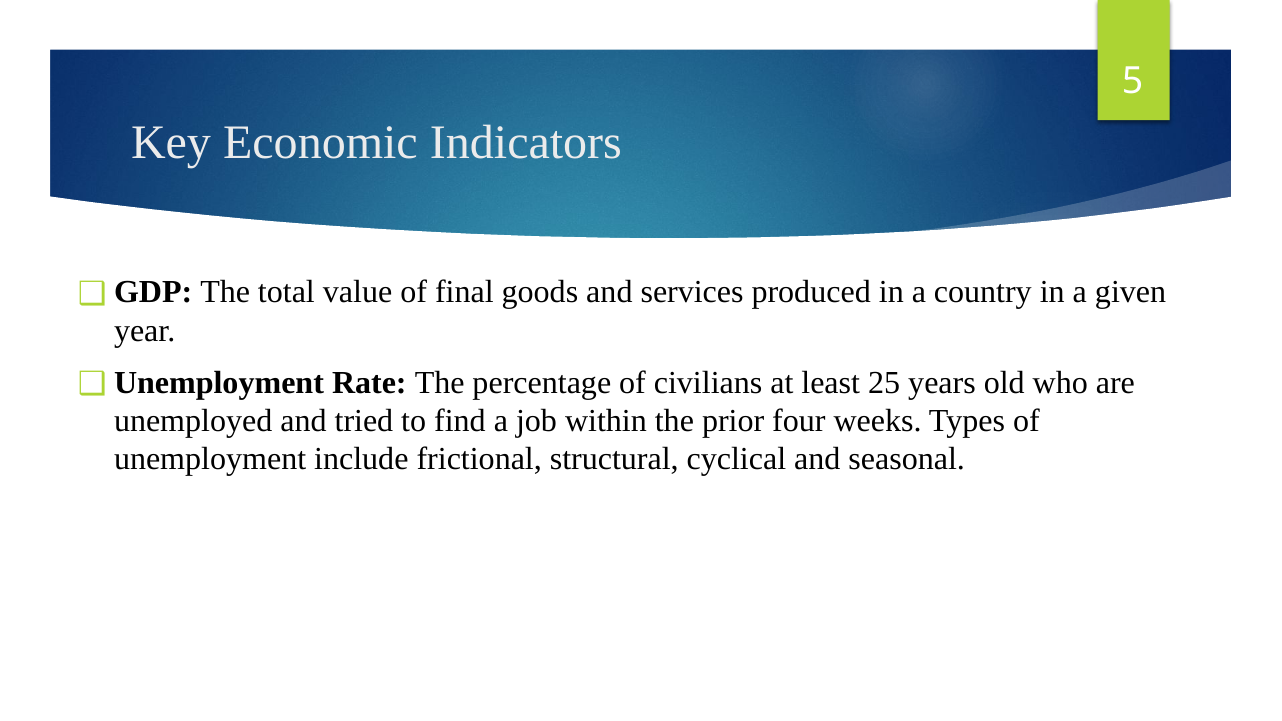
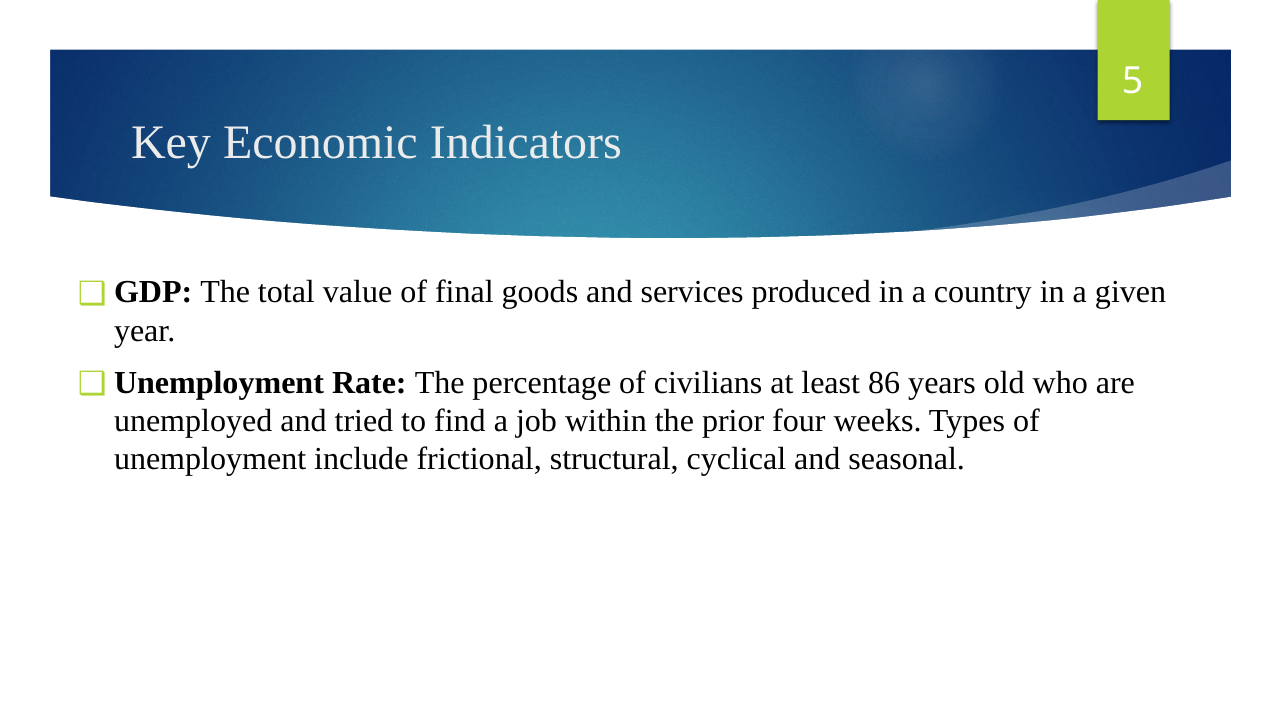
25: 25 -> 86
